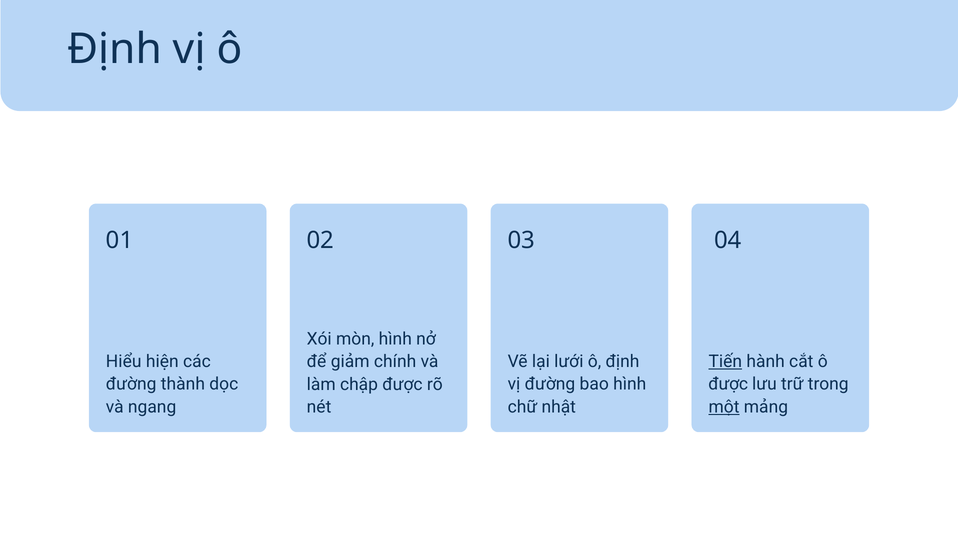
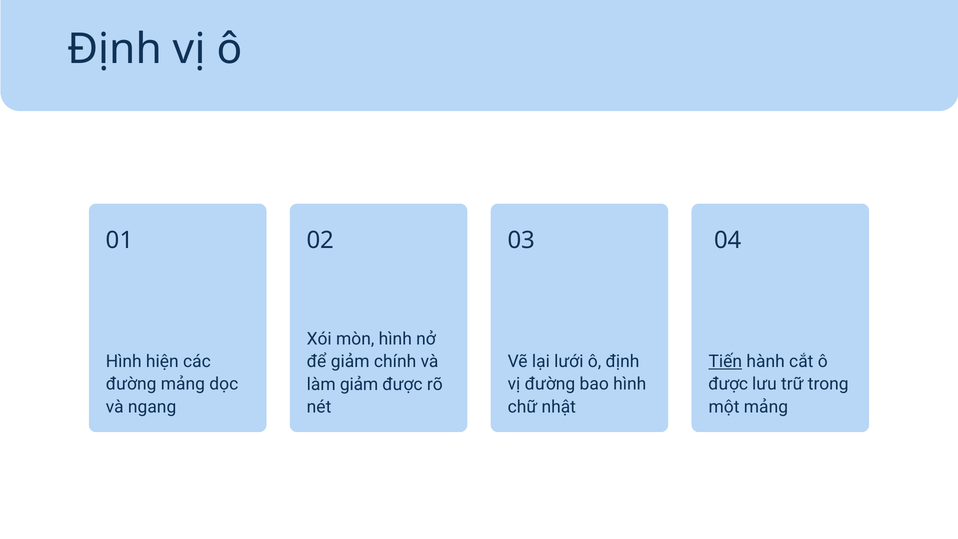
Hiểu at (124, 361): Hiểu -> Hình
đường thành: thành -> mảng
làm chập: chập -> giảm
một underline: present -> none
